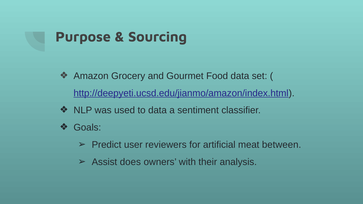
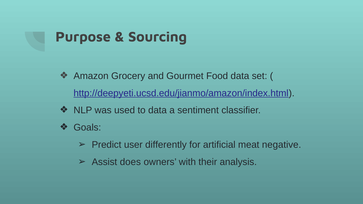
reviewers: reviewers -> differently
between: between -> negative
